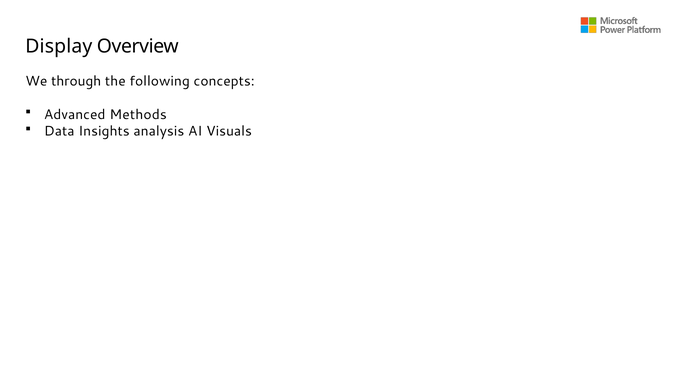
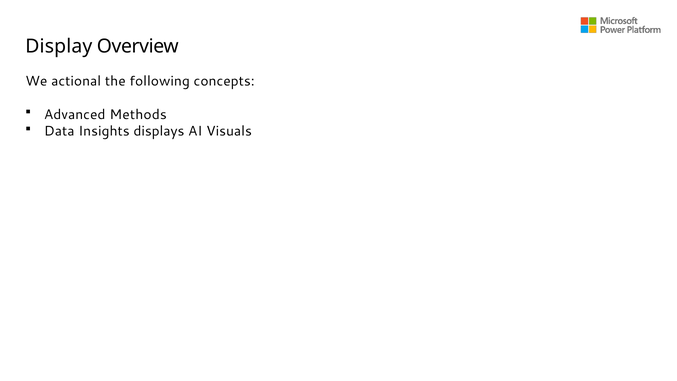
through: through -> actional
analysis: analysis -> displays
